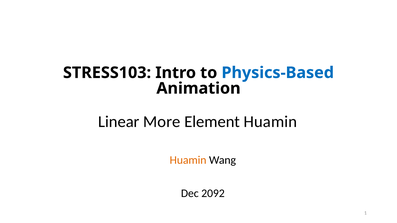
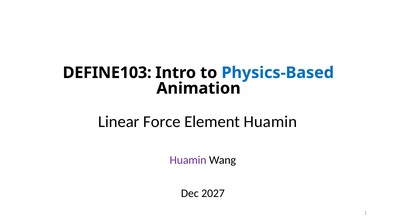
STRESS103: STRESS103 -> DEFINE103
More: More -> Force
Huamin at (188, 160) colour: orange -> purple
2092: 2092 -> 2027
